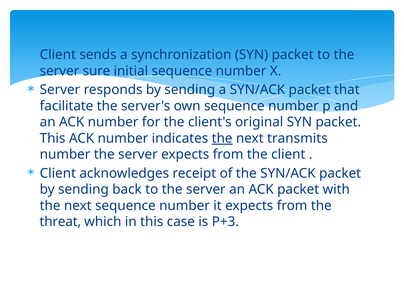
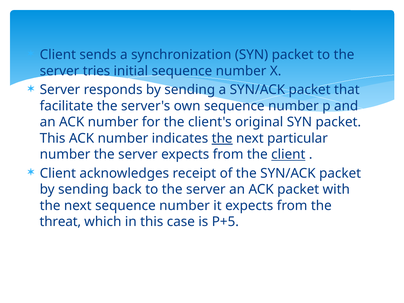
sure: sure -> tries
transmits: transmits -> particular
client at (288, 154) underline: none -> present
P+3: P+3 -> P+5
